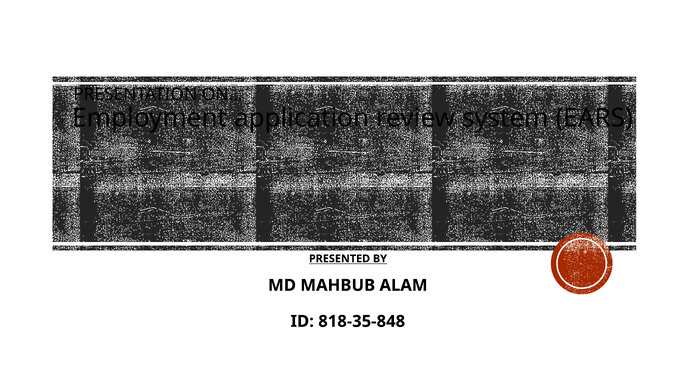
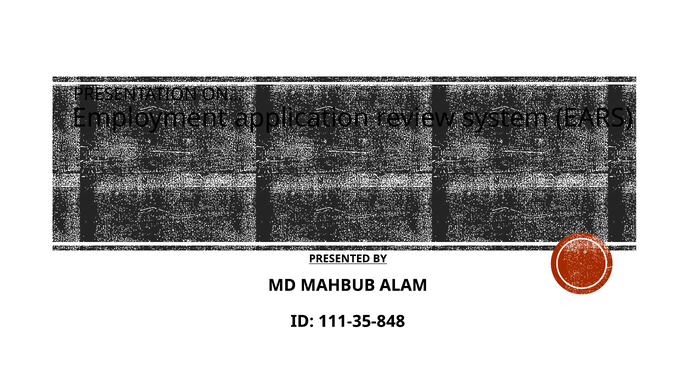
818-35-848: 818-35-848 -> 111-35-848
